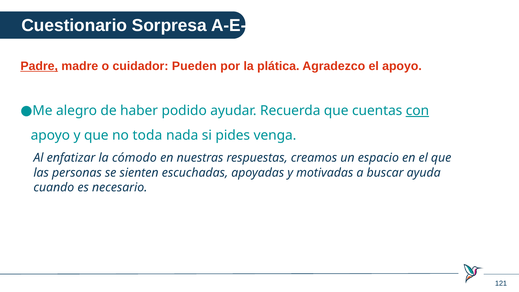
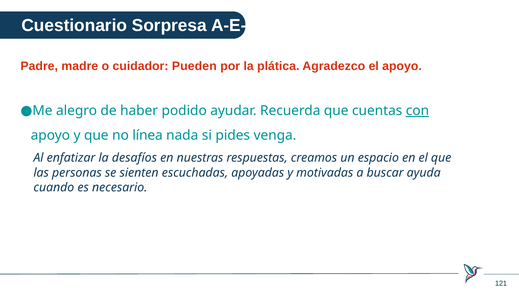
Padre underline: present -> none
toda: toda -> línea
cómodo: cómodo -> desafíos
